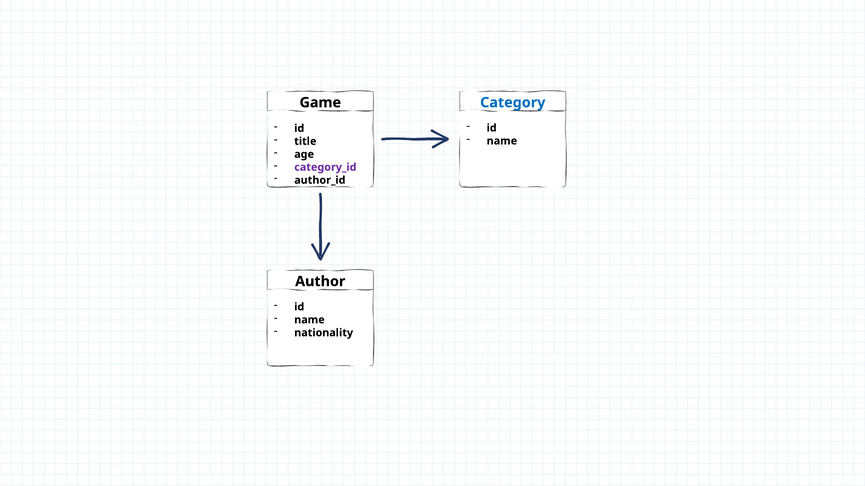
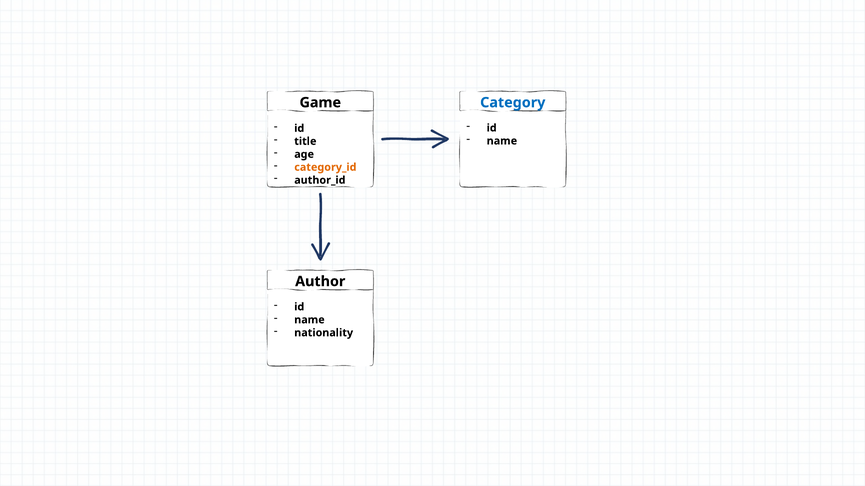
category_id colour: purple -> orange
